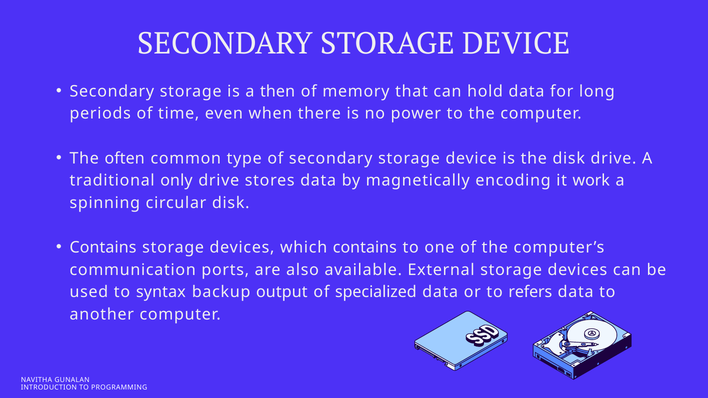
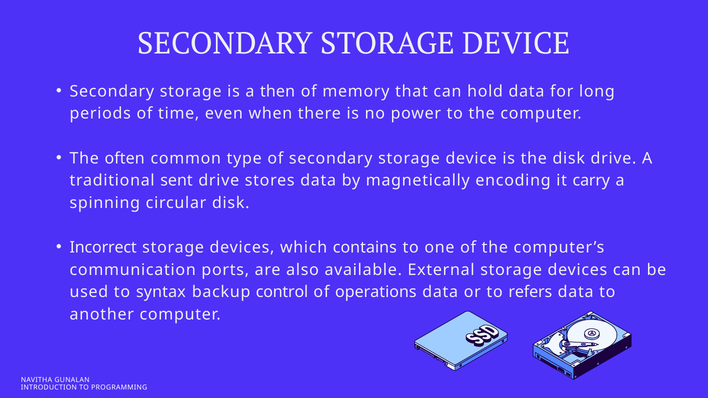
only: only -> sent
work: work -> carry
Contains at (103, 248): Contains -> Incorrect
output: output -> control
specialized: specialized -> operations
